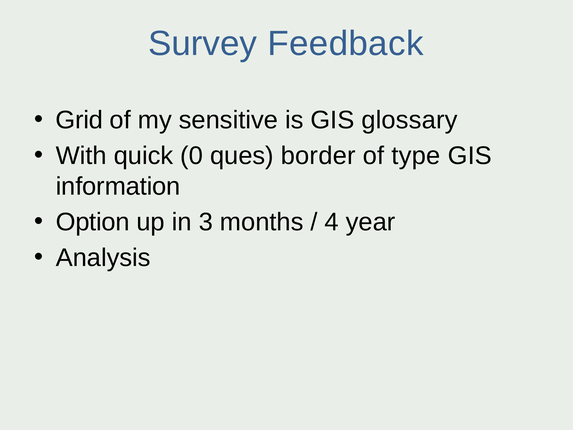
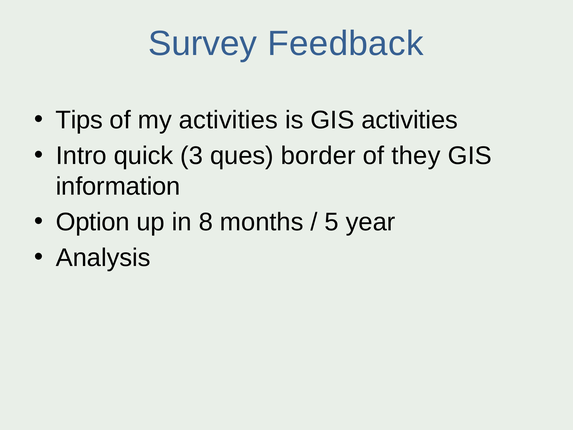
Grid: Grid -> Tips
my sensitive: sensitive -> activities
GIS glossary: glossary -> activities
With: With -> Intro
0: 0 -> 3
type: type -> they
3: 3 -> 8
4: 4 -> 5
